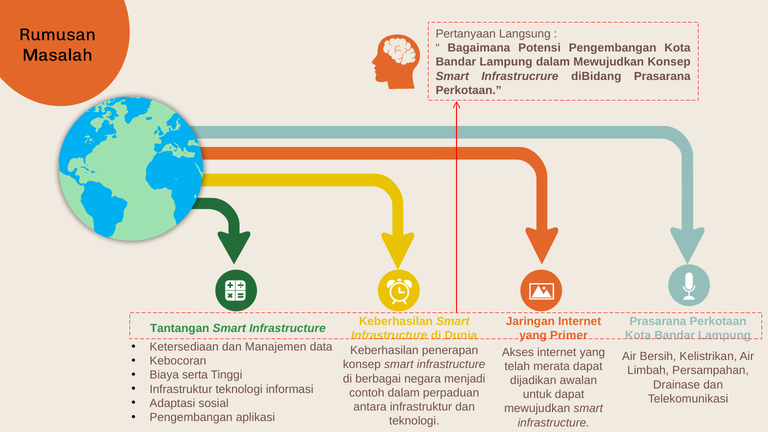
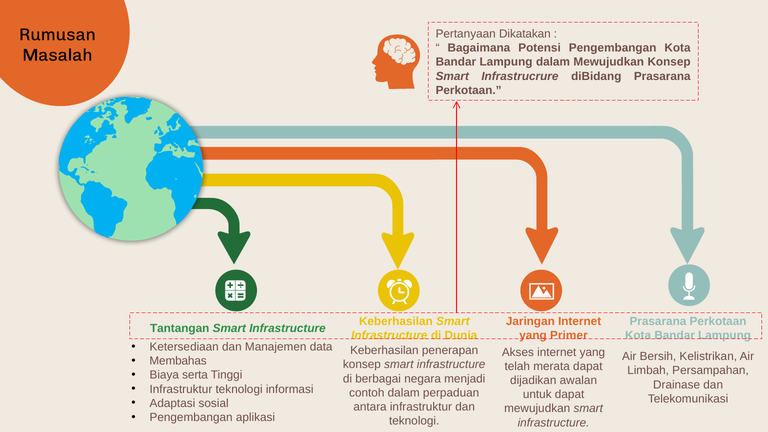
Langsung: Langsung -> Dikatakan
Kebocoran: Kebocoran -> Membahas
